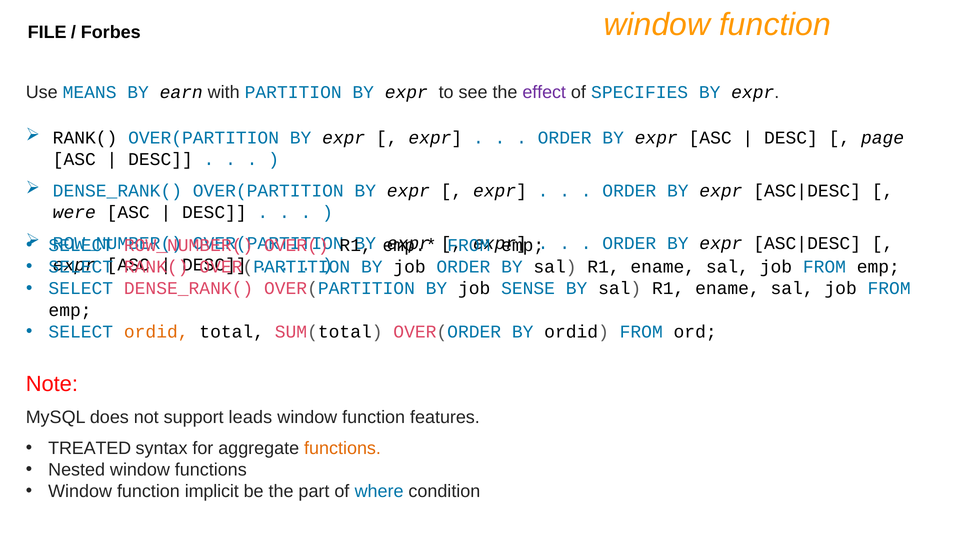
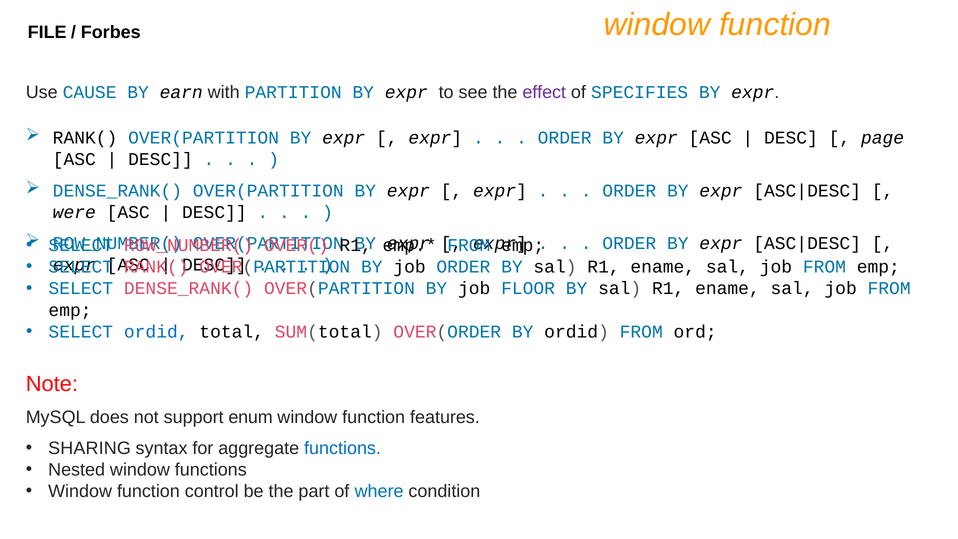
MEANS: MEANS -> CAUSE
SENSE: SENSE -> FLOOR
ordid at (156, 332) colour: orange -> blue
leads: leads -> enum
TREATED: TREATED -> SHARING
functions at (343, 448) colour: orange -> blue
implicit: implicit -> control
